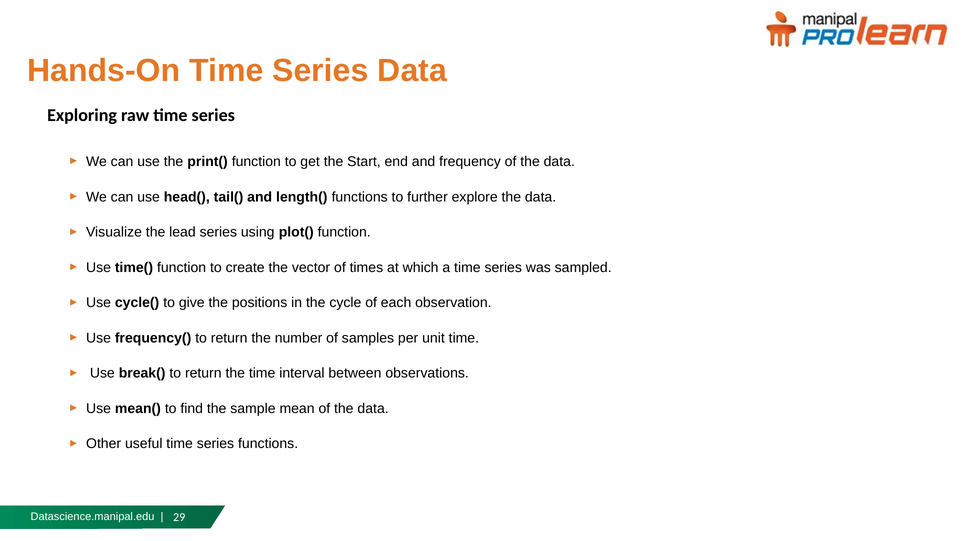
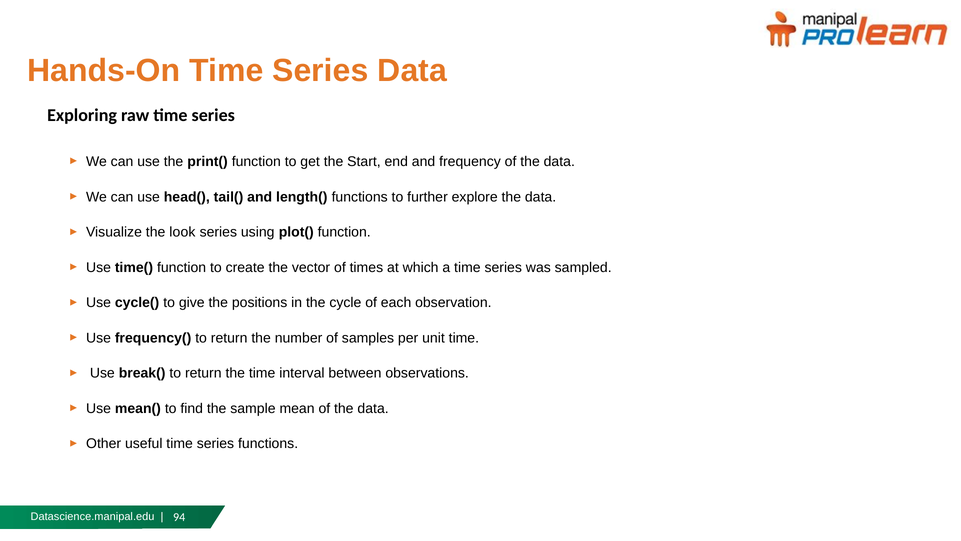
lead: lead -> look
29: 29 -> 94
